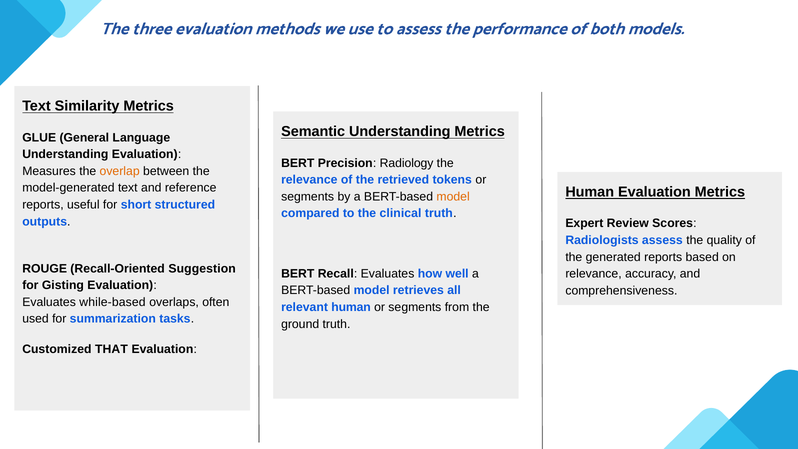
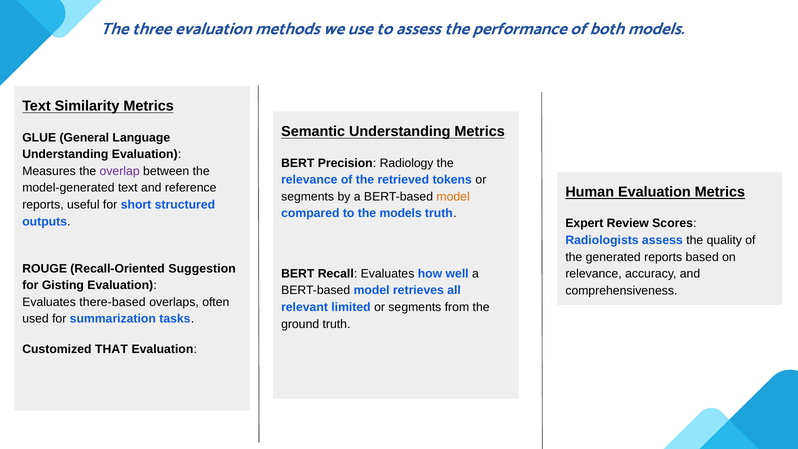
overlap colour: orange -> purple
the clinical: clinical -> models
while-based: while-based -> there-based
relevant human: human -> limited
